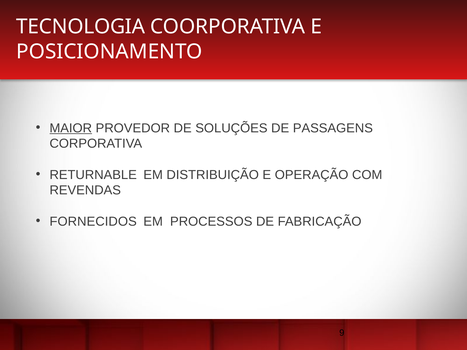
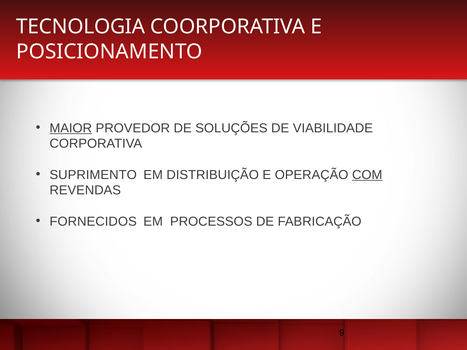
PASSAGENS: PASSAGENS -> VIABILIDADE
RETURNABLE: RETURNABLE -> SUPRIMENTO
COM underline: none -> present
